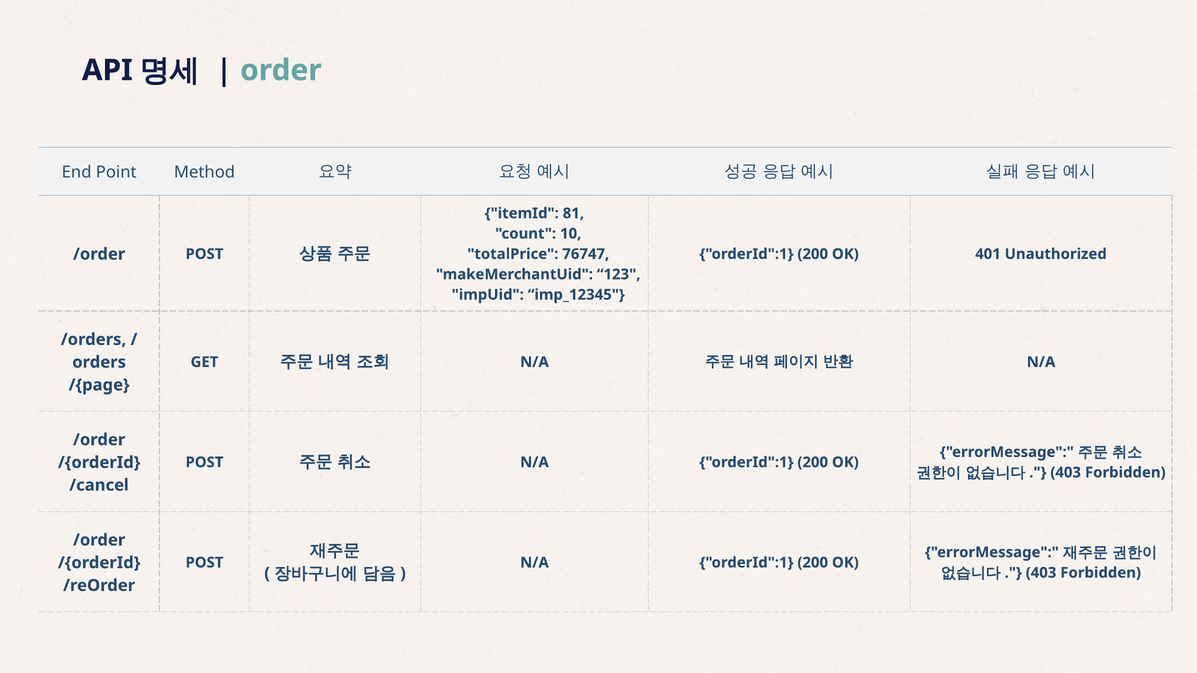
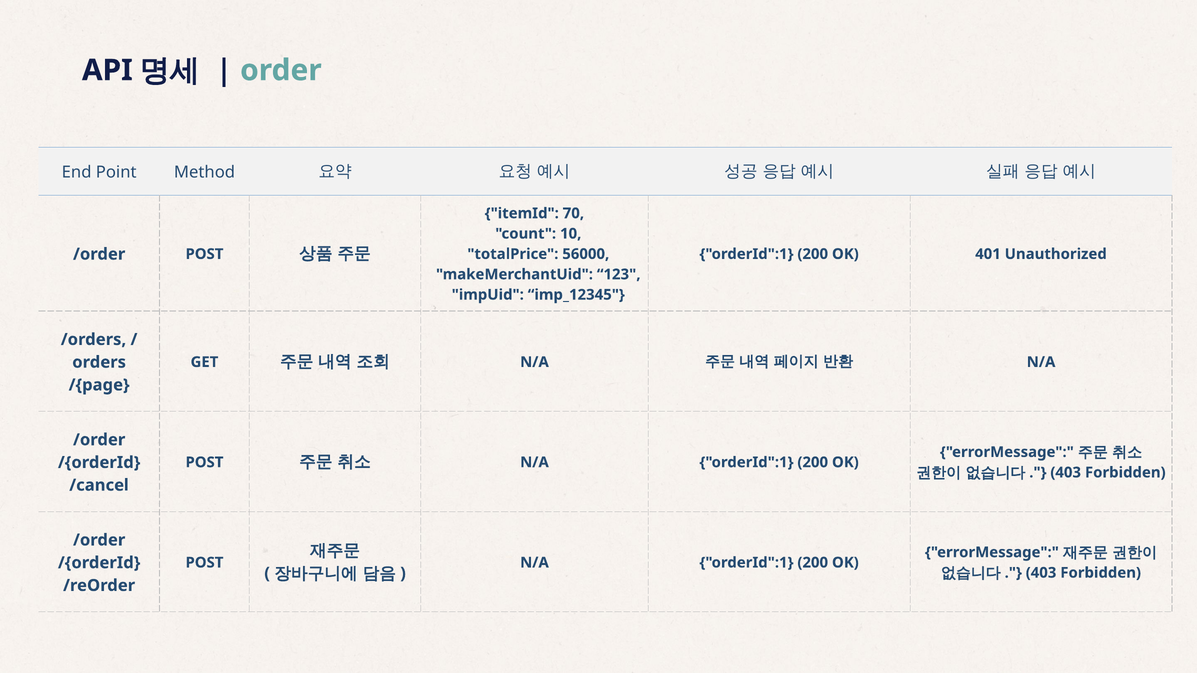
81: 81 -> 70
76747: 76747 -> 56000
